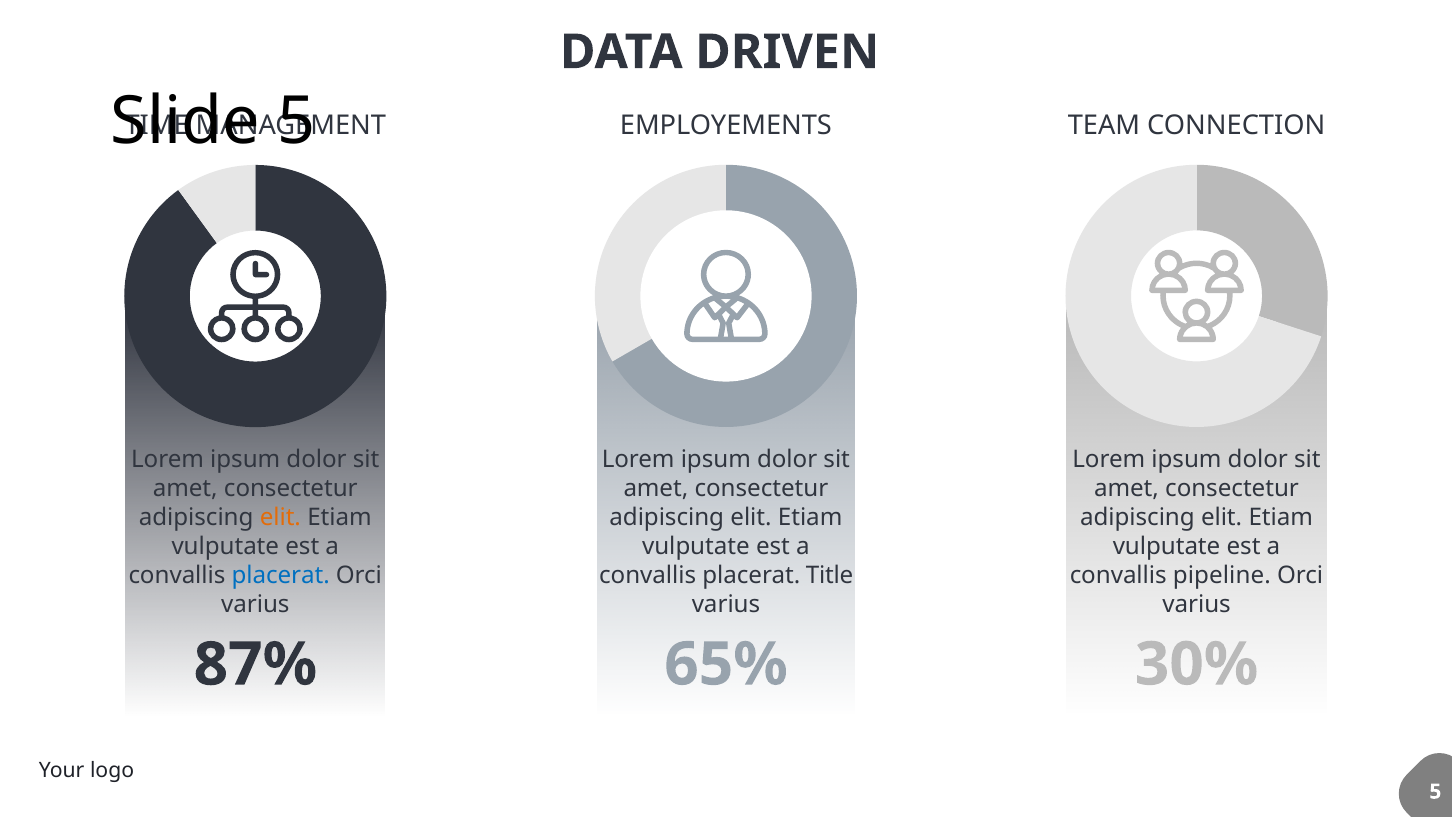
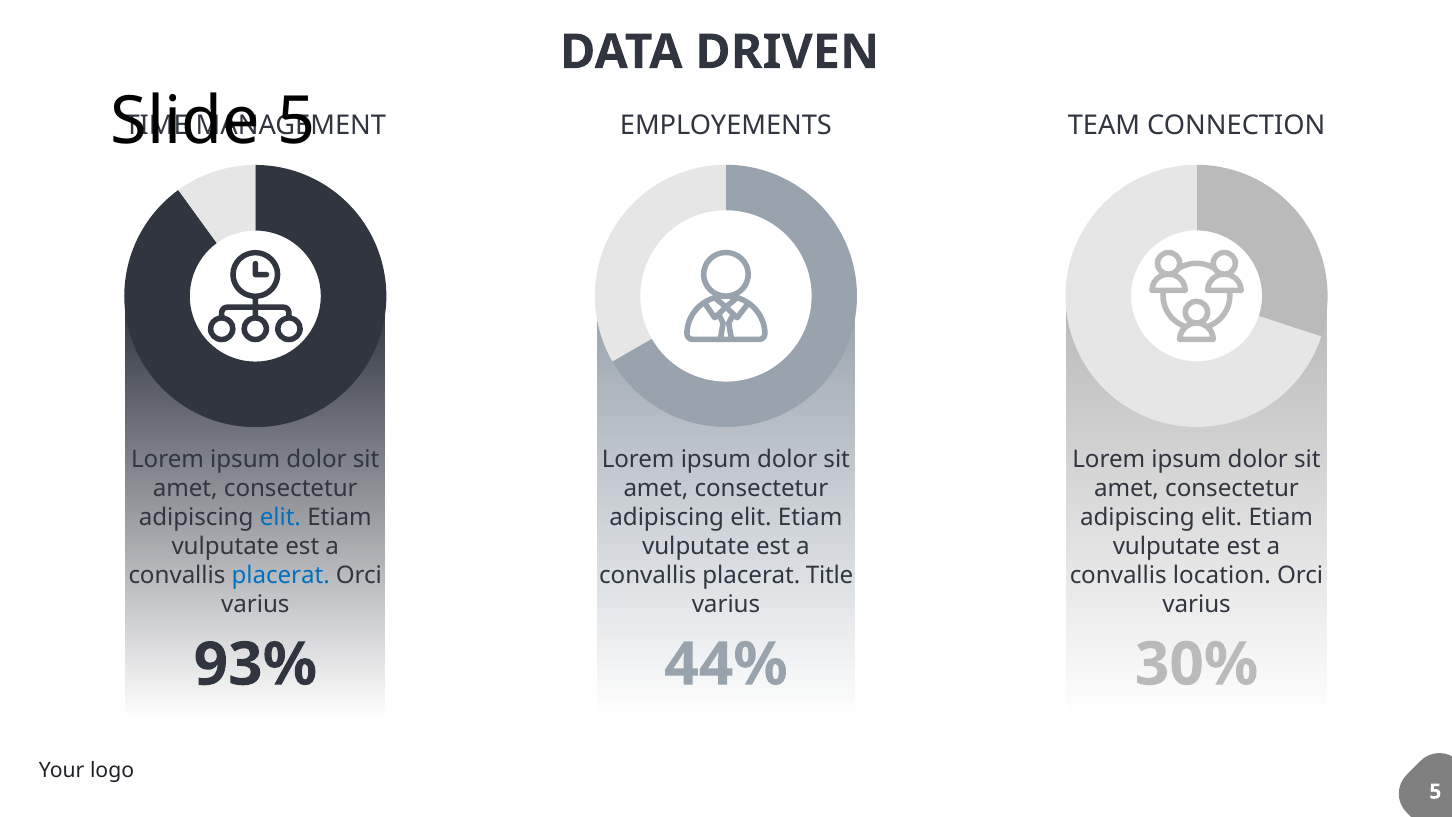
elit at (280, 518) colour: orange -> blue
pipeline: pipeline -> location
65%: 65% -> 44%
87%: 87% -> 93%
